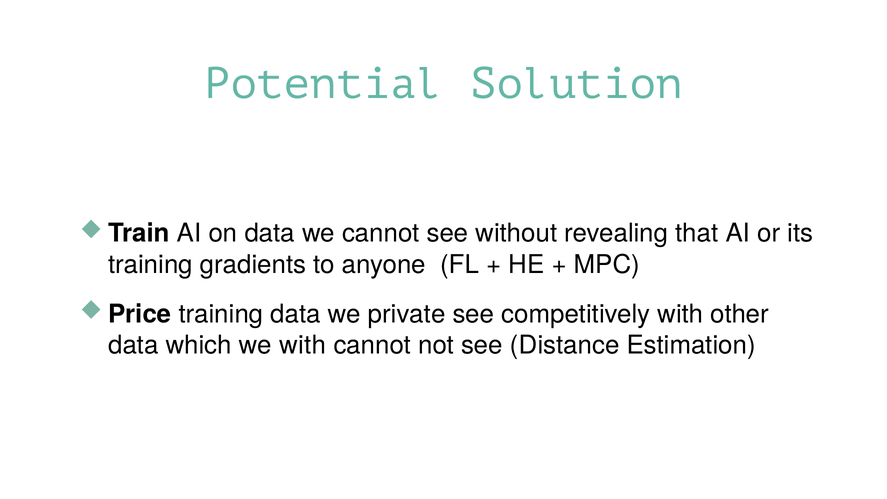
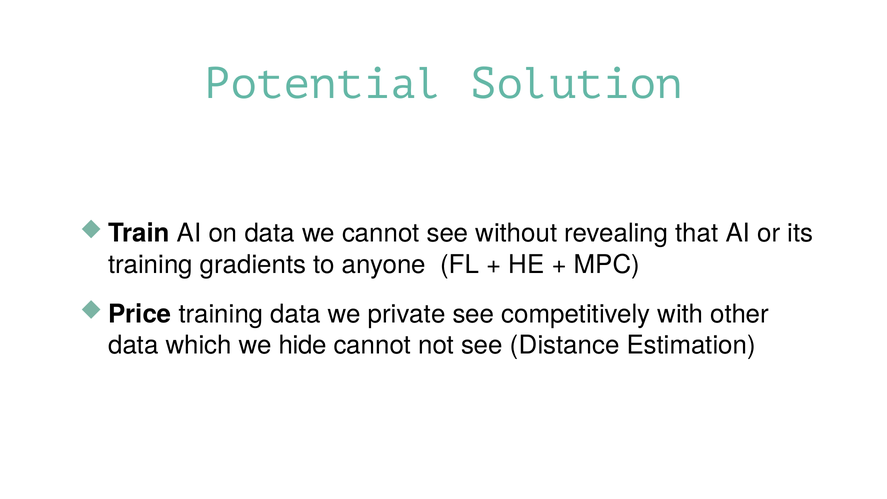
we with: with -> hide
